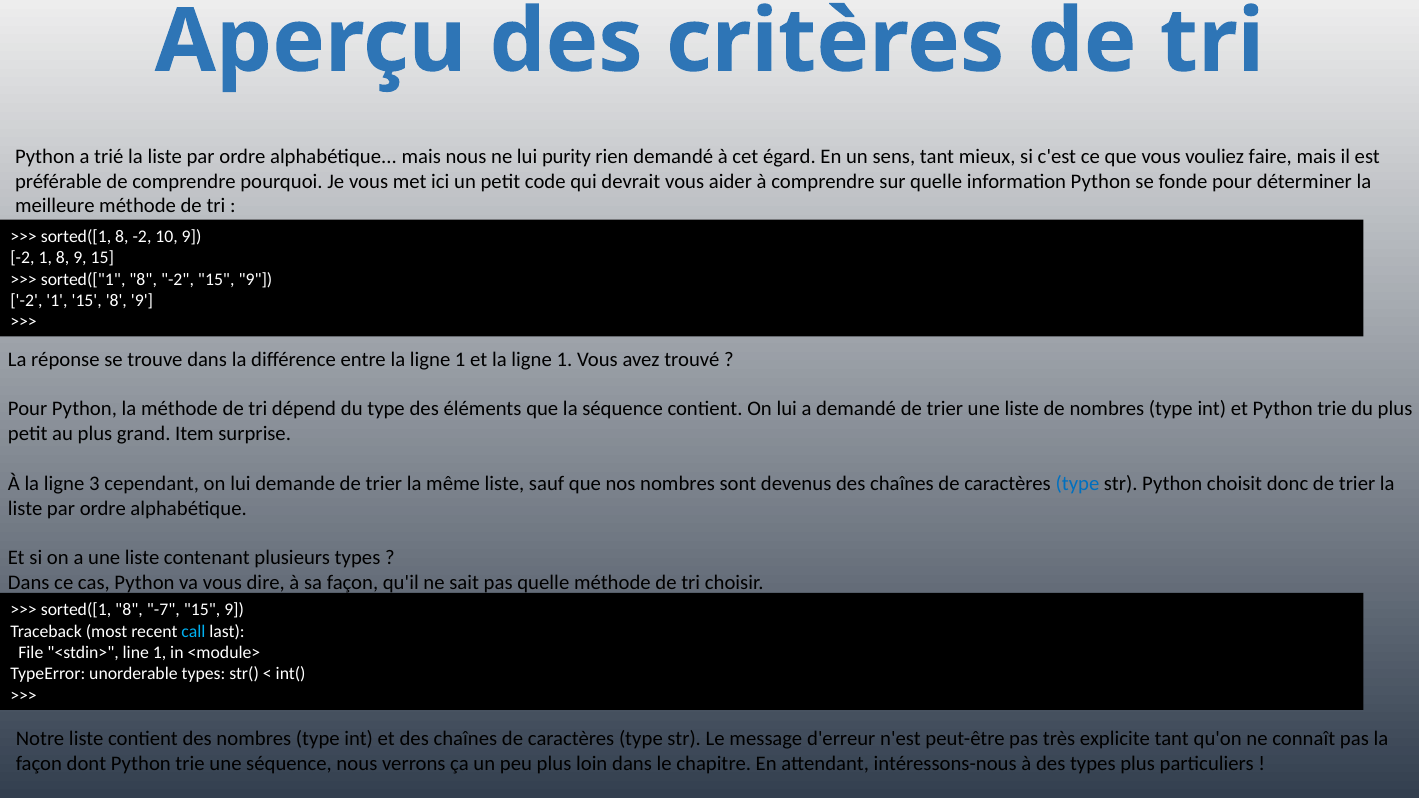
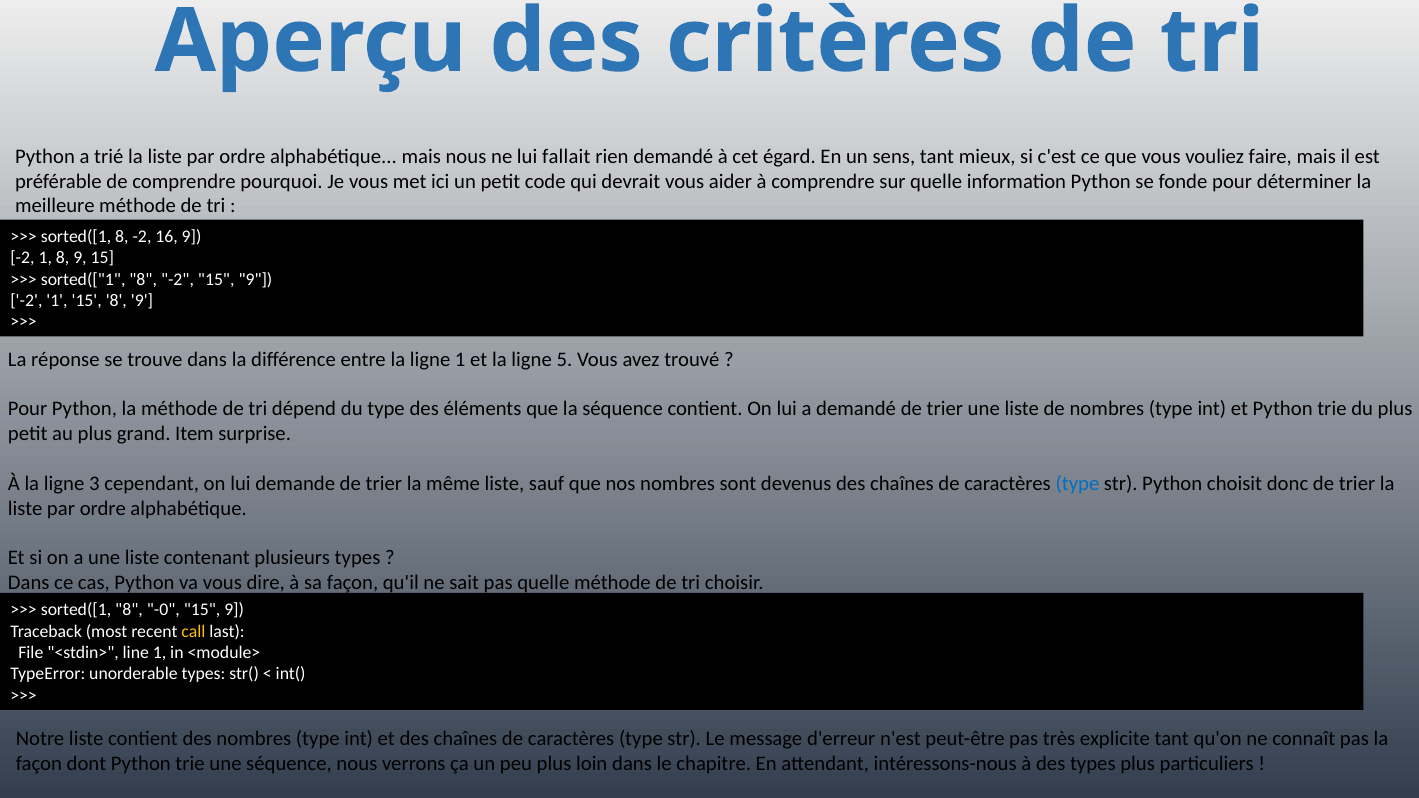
purity: purity -> fallait
10: 10 -> 16
et la ligne 1: 1 -> 5
-7: -7 -> -0
call colour: light blue -> yellow
